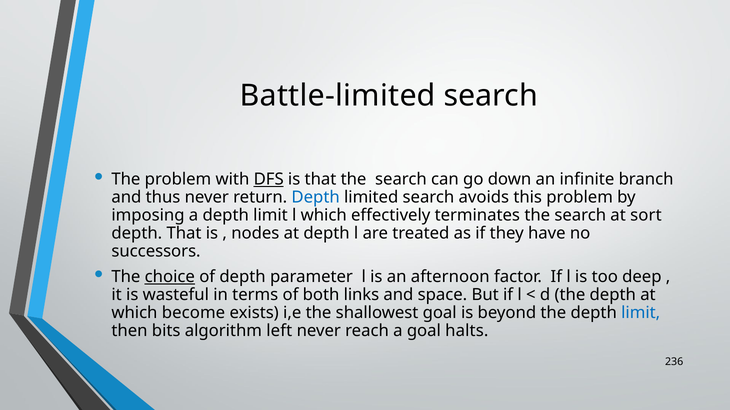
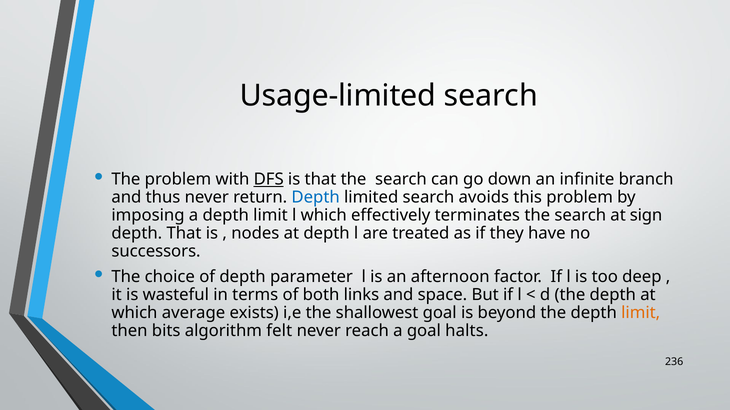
Battle-limited: Battle-limited -> Usage-limited
sort: sort -> sign
choice underline: present -> none
become: become -> average
limit at (641, 313) colour: blue -> orange
left: left -> felt
